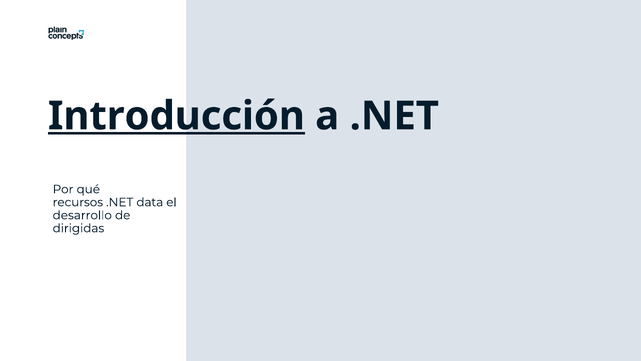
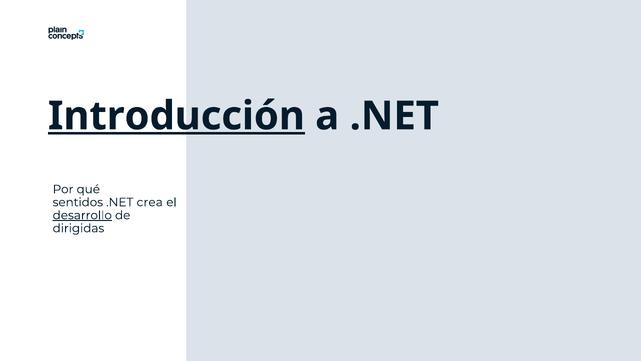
recursos: recursos -> sentidos
data: data -> crea
desarrollo underline: none -> present
